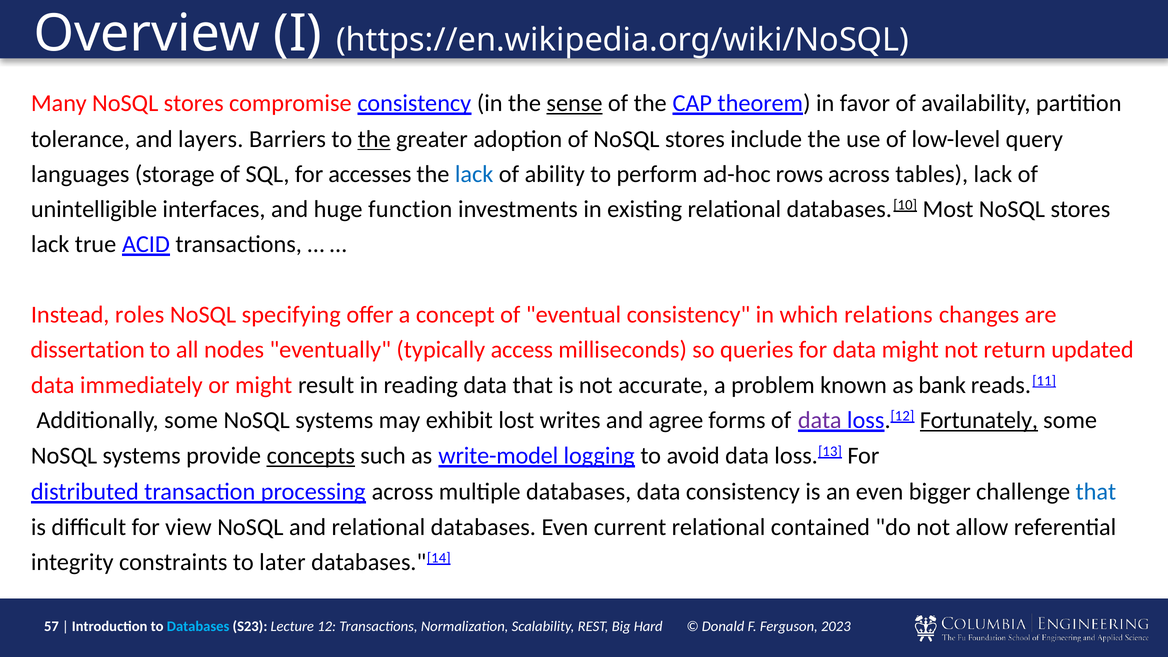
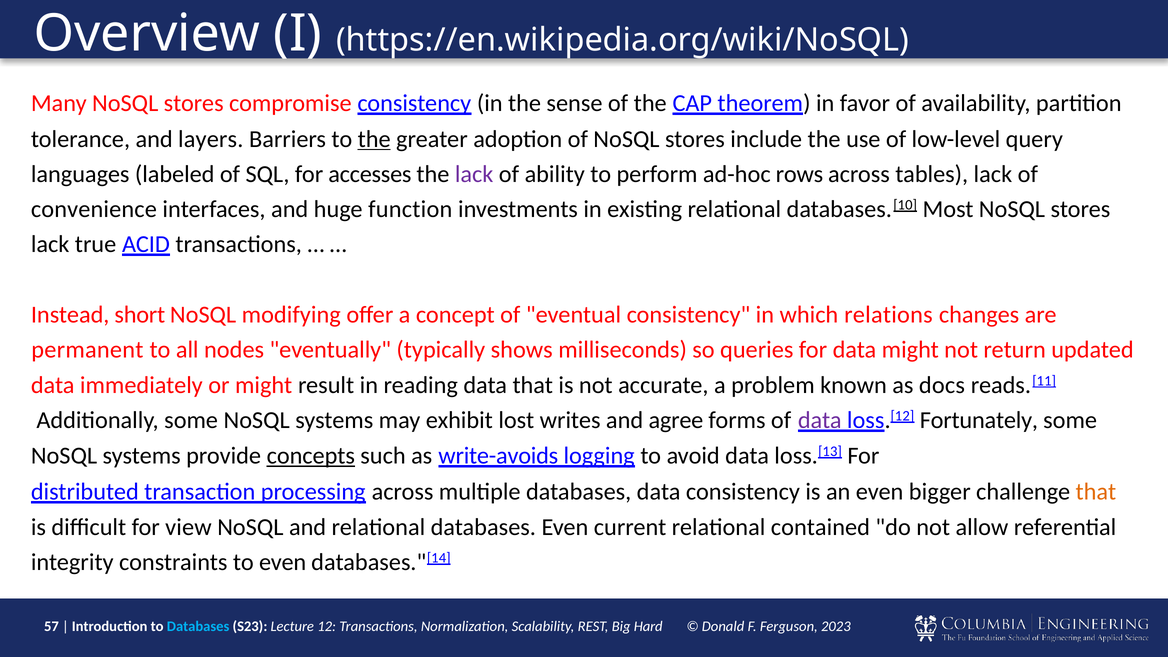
sense underline: present -> none
storage: storage -> labeled
lack at (474, 174) colour: blue -> purple
unintelligible: unintelligible -> convenience
roles: roles -> short
specifying: specifying -> modifying
dissertation: dissertation -> permanent
access: access -> shows
bank: bank -> docs
Fortunately underline: present -> none
write-model: write-model -> write-avoids
that at (1096, 492) colour: blue -> orange
to later: later -> even
